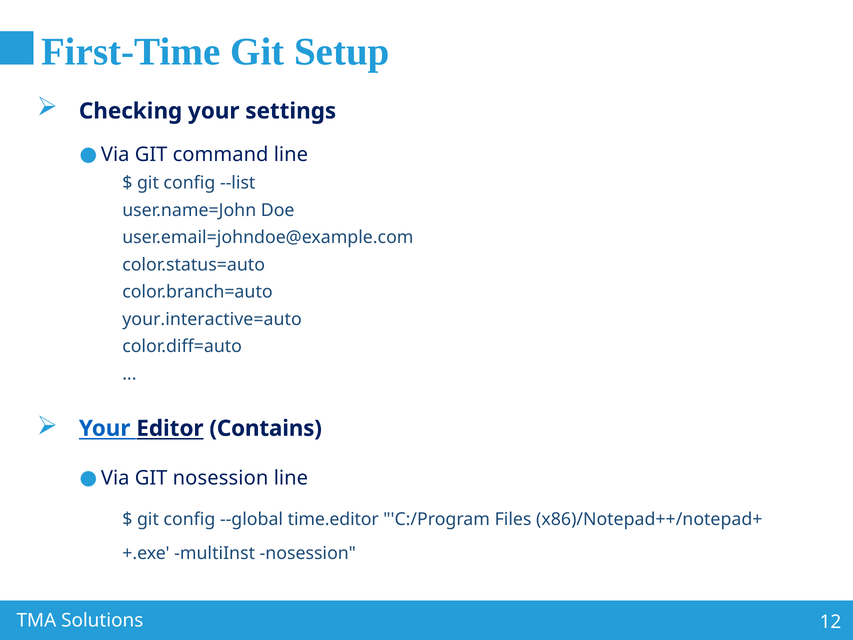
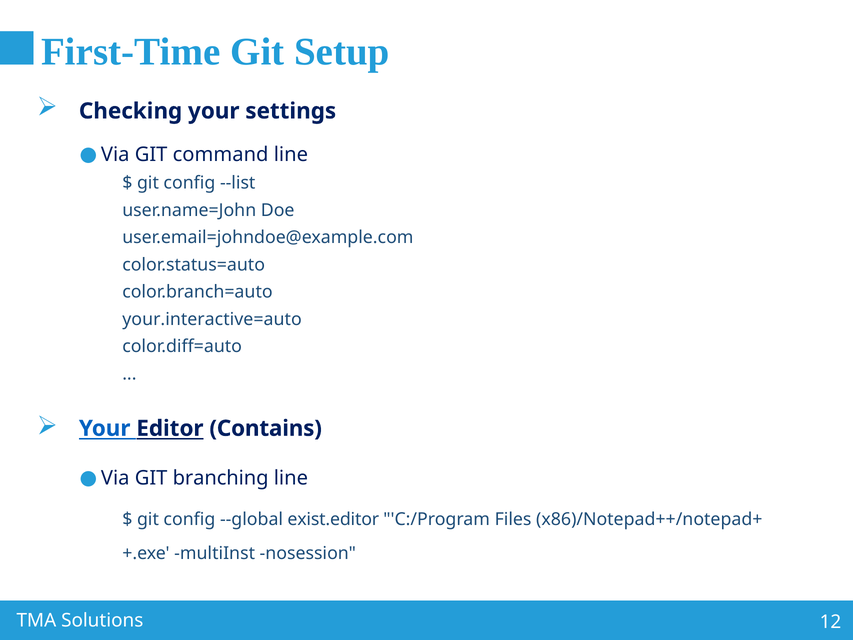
GIT nosession: nosession -> branching
time.editor: time.editor -> exist.editor
